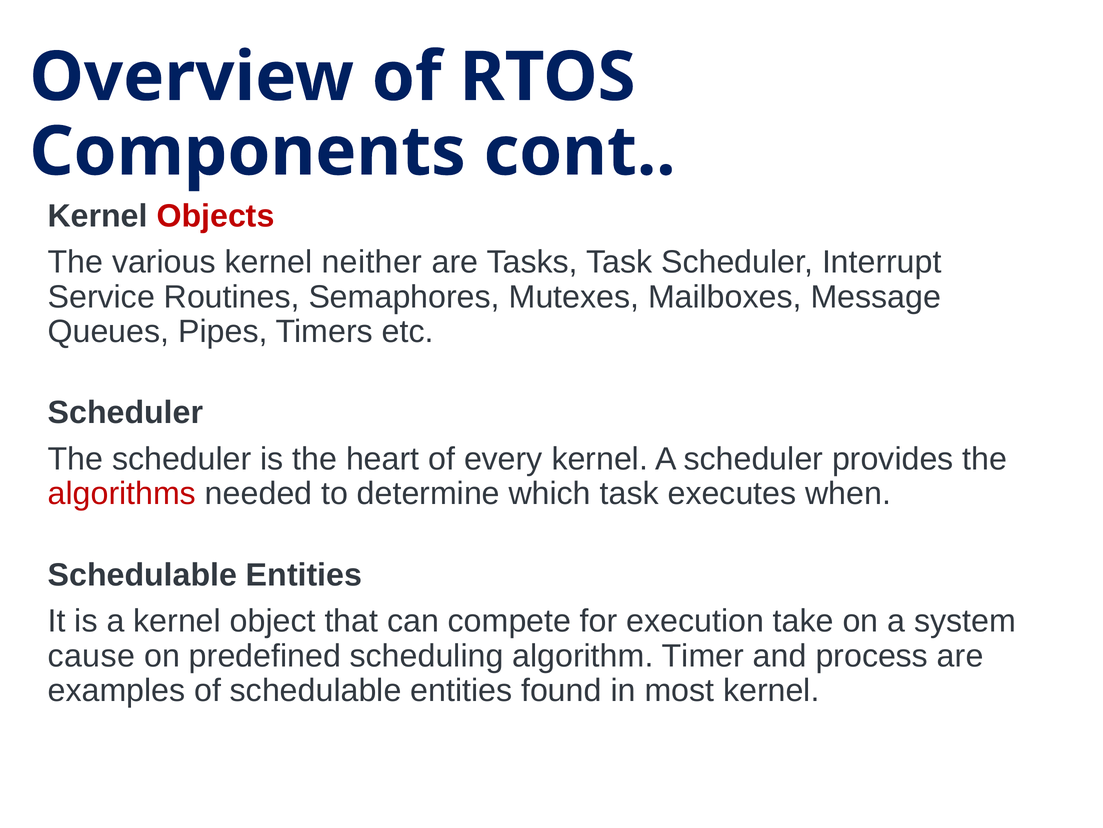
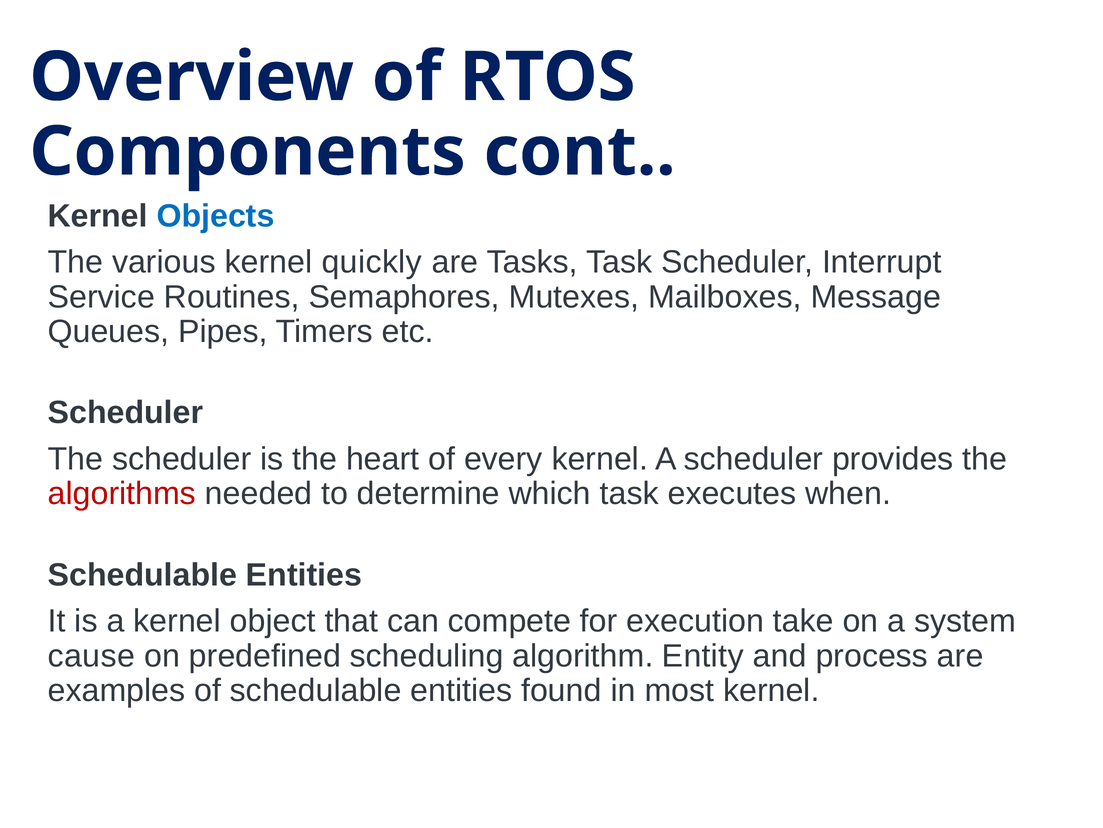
Objects colour: red -> blue
neither: neither -> quickly
Timer: Timer -> Entity
